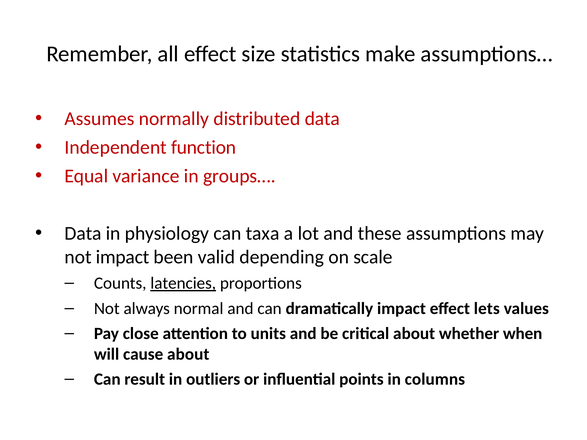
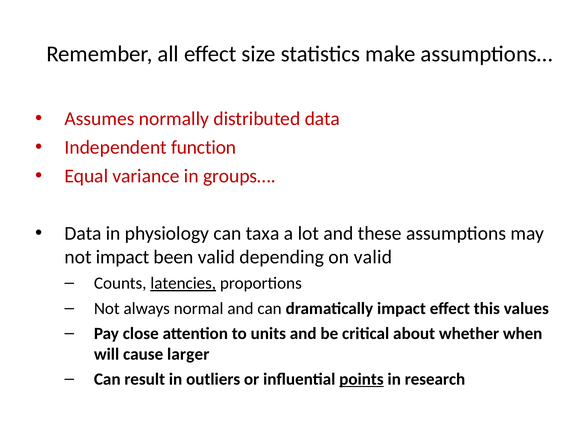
on scale: scale -> valid
lets: lets -> this
cause about: about -> larger
points underline: none -> present
columns: columns -> research
